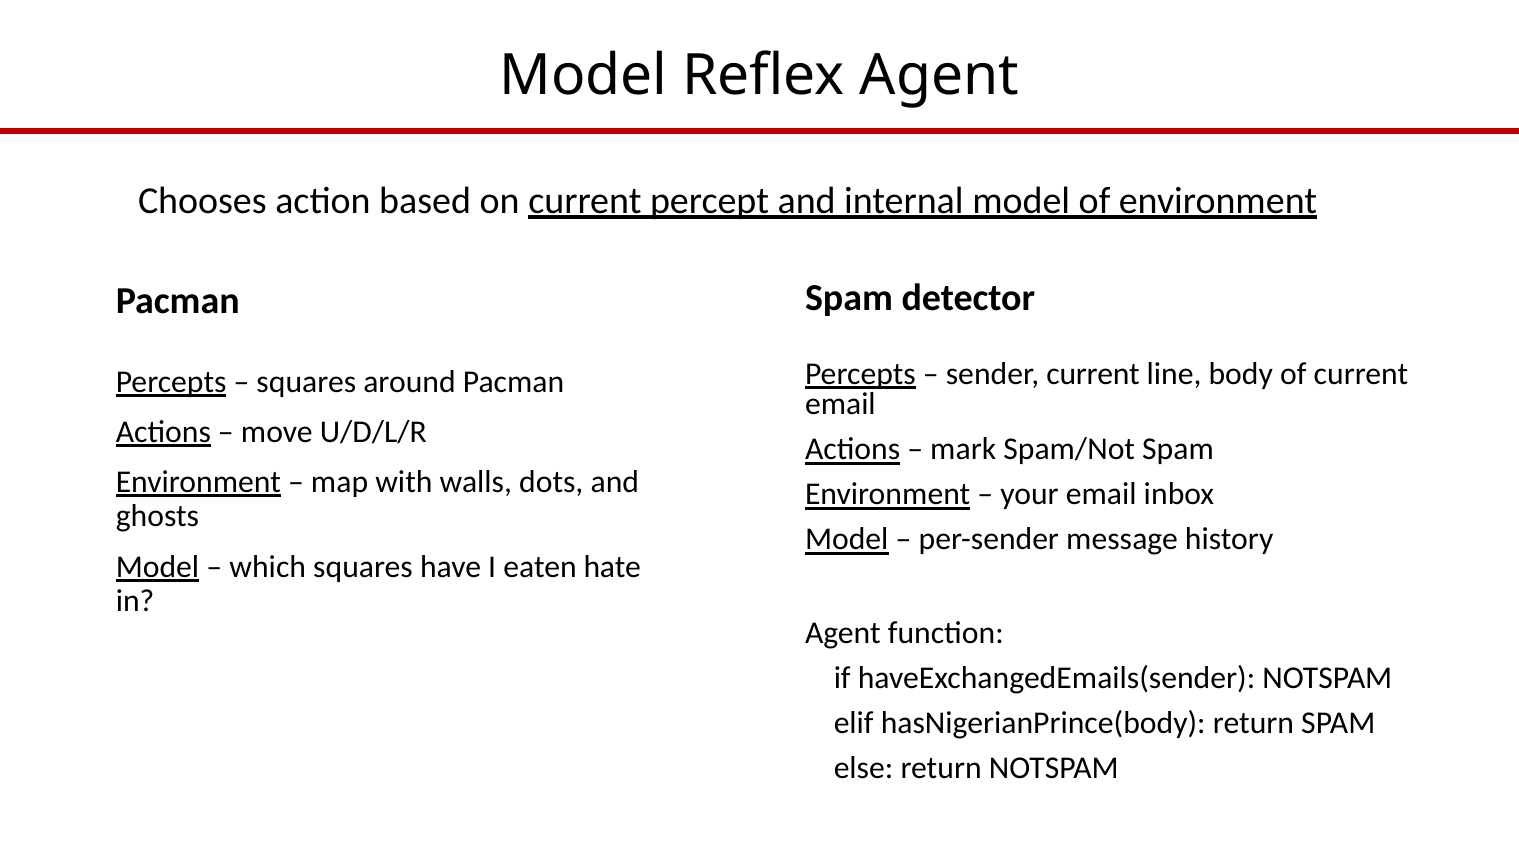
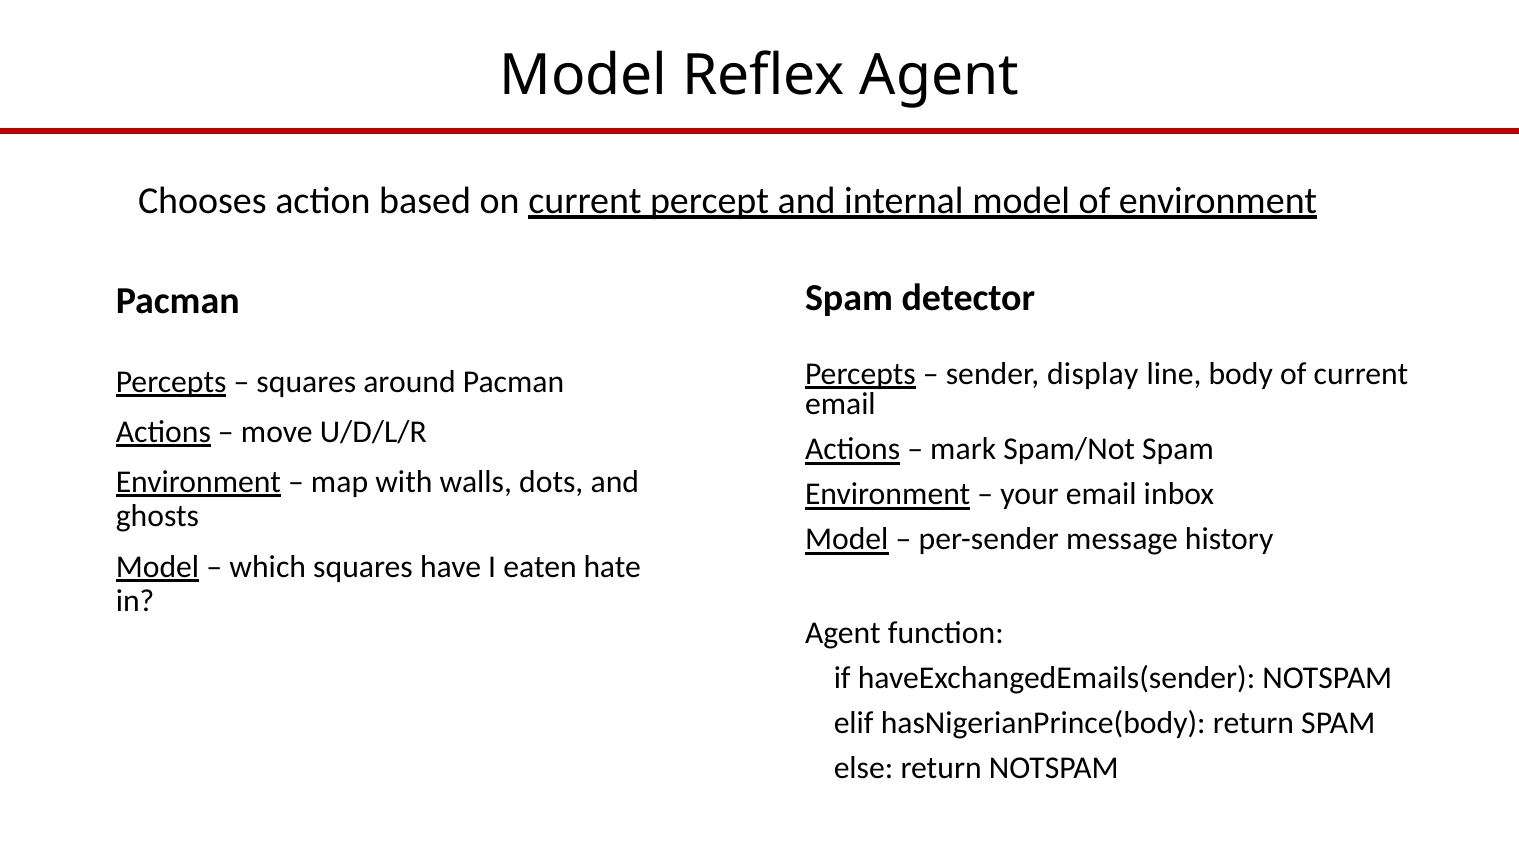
sender current: current -> display
